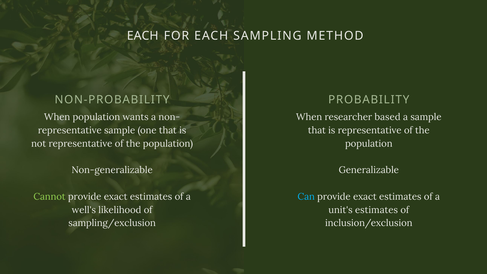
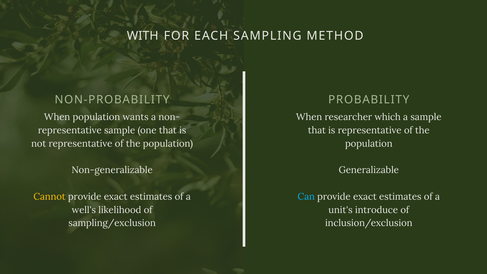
EACH at (143, 36): EACH -> WITH
based: based -> which
Cannot colour: light green -> yellow
unit's estimates: estimates -> introduce
